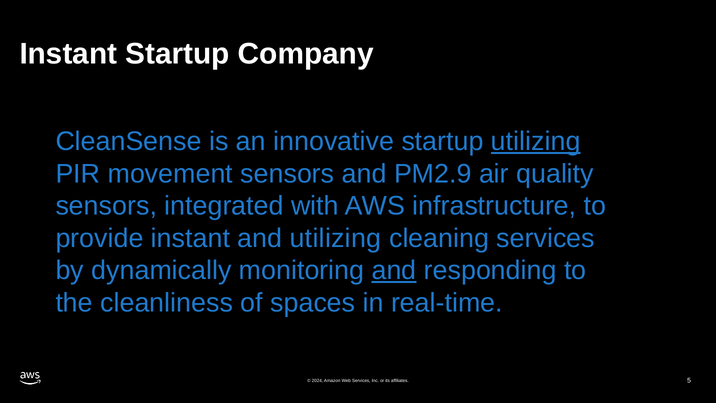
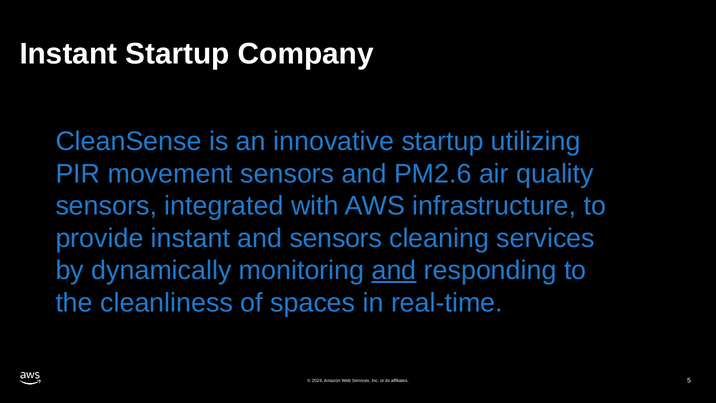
utilizing at (536, 141) underline: present -> none
PM2.9: PM2.9 -> PM2.6
and utilizing: utilizing -> sensors
